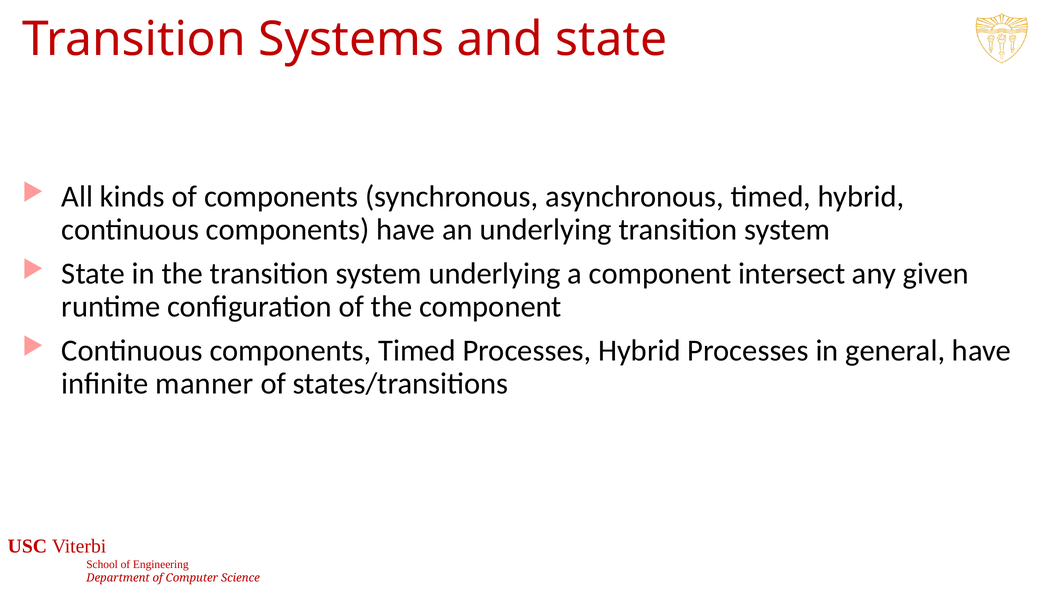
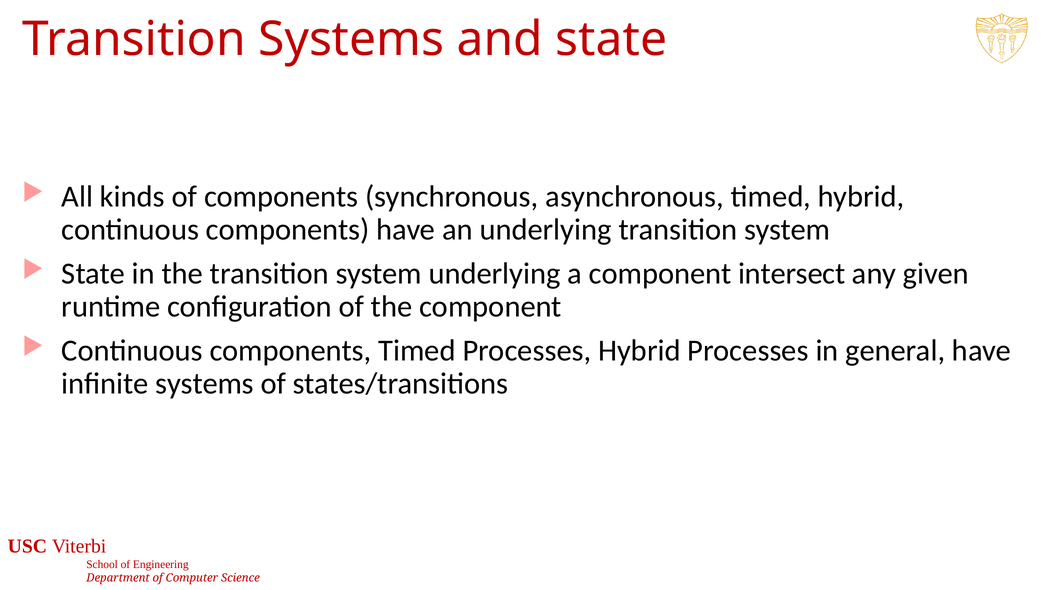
infinite manner: manner -> systems
